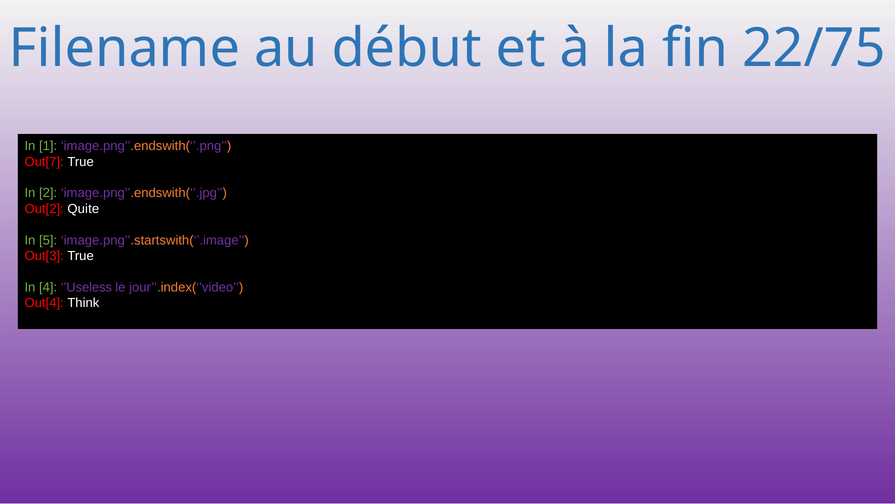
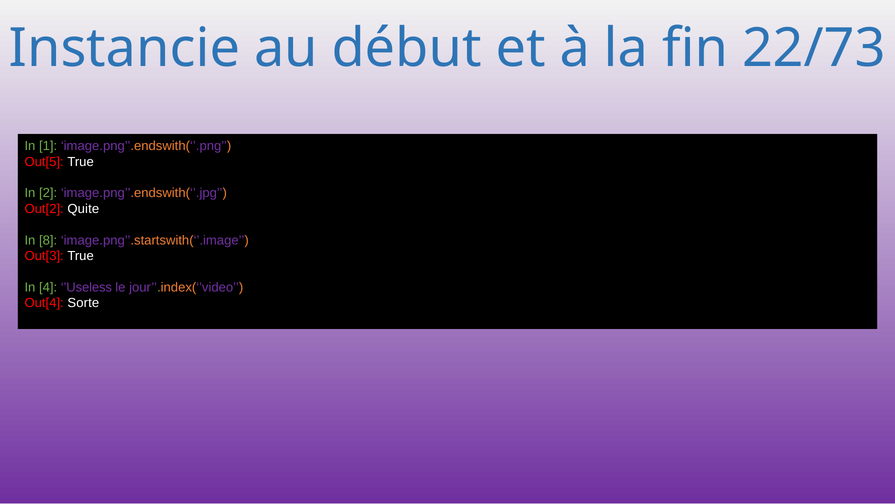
Filename: Filename -> Instancie
22/75: 22/75 -> 22/73
Out[7: Out[7 -> Out[5
5: 5 -> 8
Think: Think -> Sorte
